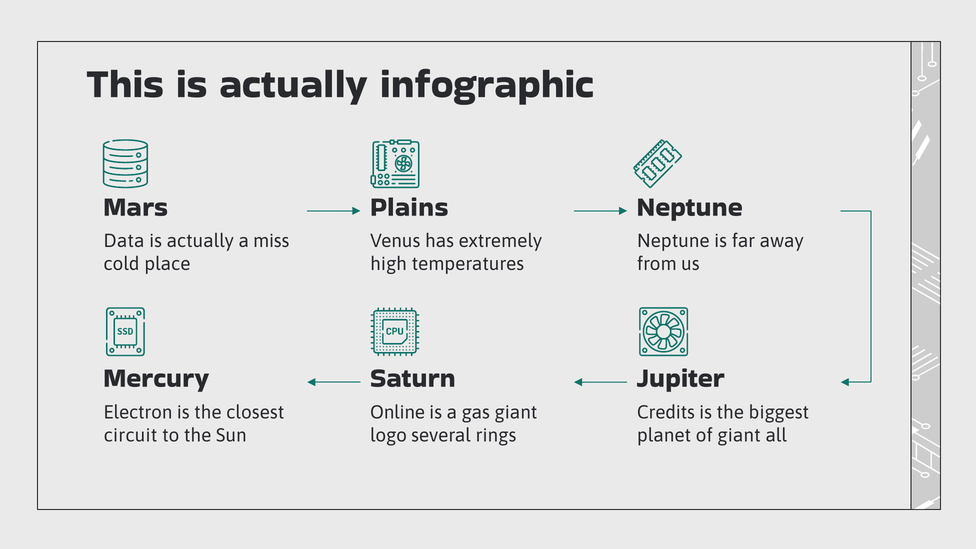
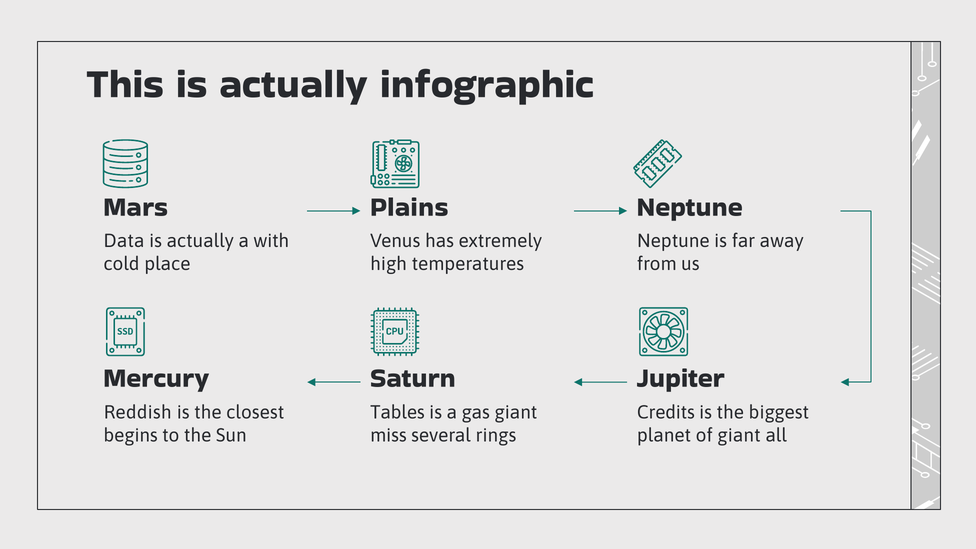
miss: miss -> with
Electron: Electron -> Reddish
Online: Online -> Tables
circuit: circuit -> begins
logo: logo -> miss
